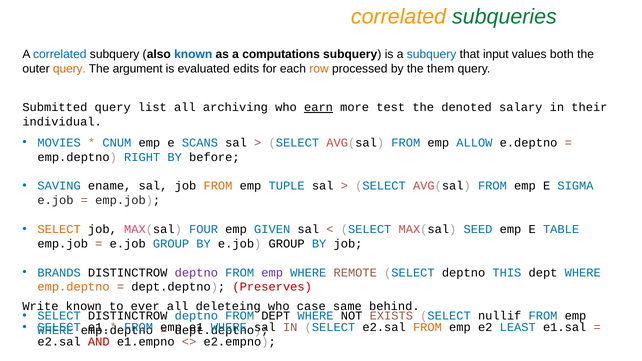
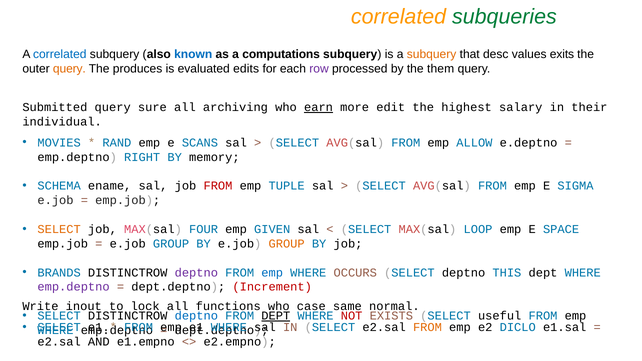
subquery at (432, 55) colour: blue -> orange
input: input -> desc
both: both -> exits
argument: argument -> produces
row colour: orange -> purple
list: list -> sure
test: test -> edit
denoted: denoted -> highest
CNUM: CNUM -> RAND
before: before -> memory
SAVING: SAVING -> SCHEMA
FROM at (218, 186) colour: orange -> red
SEED: SEED -> LOOP
TABLE: TABLE -> SPACE
GROUP at (287, 244) colour: black -> orange
emp at (272, 273) colour: purple -> blue
REMOTE: REMOTE -> OCCURS
emp.deptno at (74, 287) colour: orange -> purple
Preserves: Preserves -> Increment
known at (84, 306): known -> inout
ever: ever -> lock
deleteing: deleteing -> functions
behind: behind -> normal
DEPT at (276, 316) underline: none -> present
NOT colour: black -> red
nullif: nullif -> useful
LEAST: LEAST -> DICLO
AND colour: red -> black
